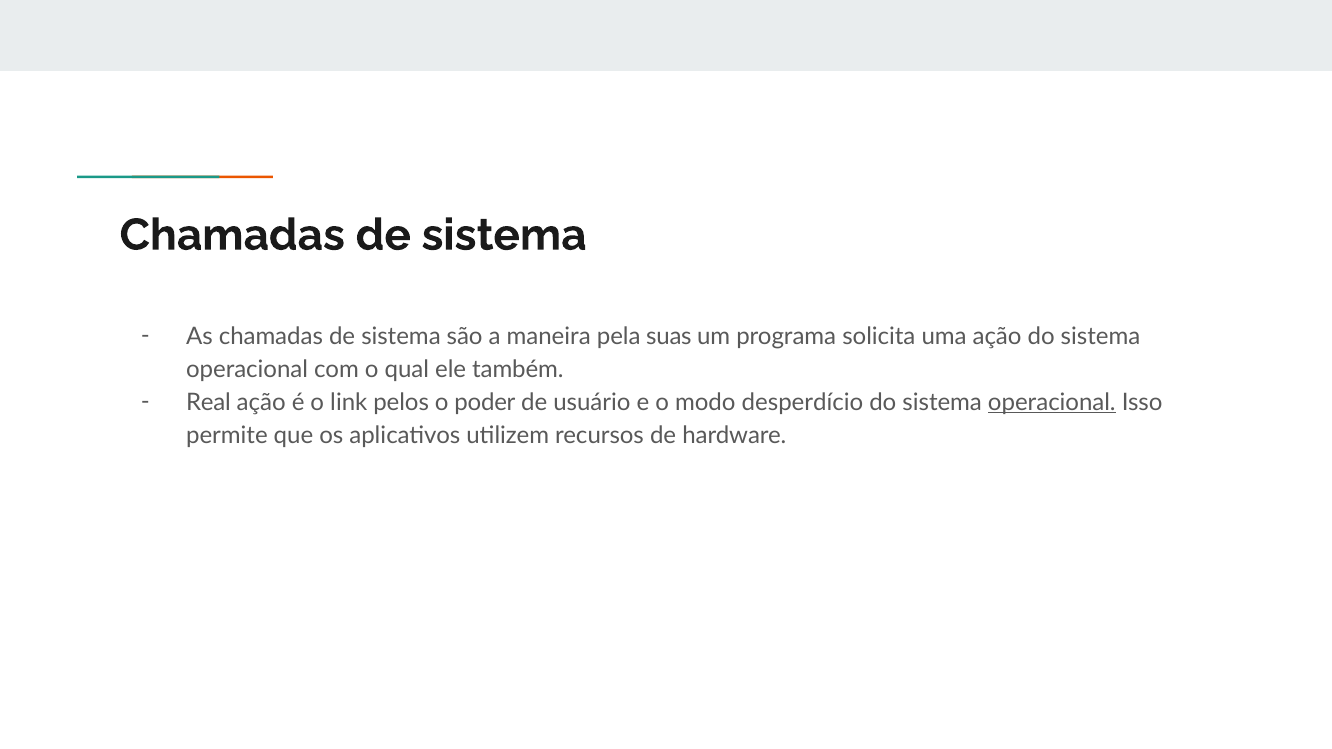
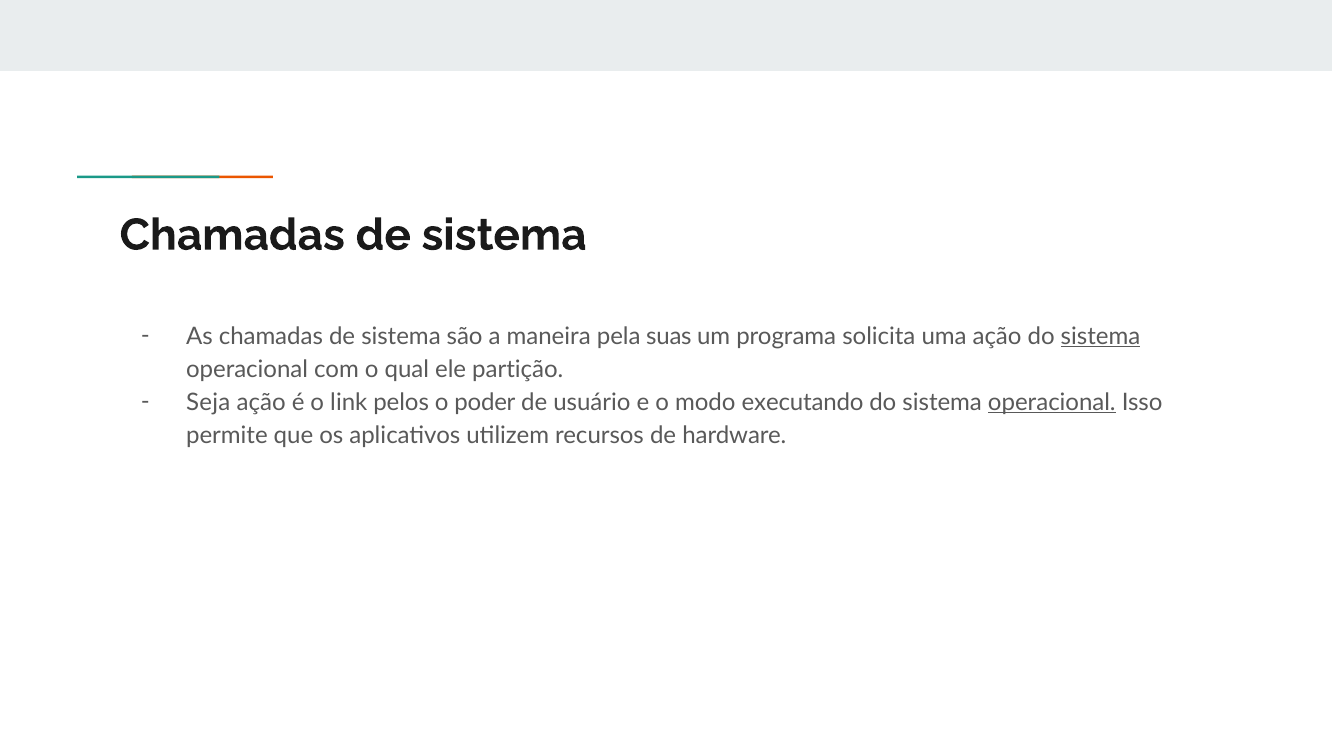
sistema at (1100, 336) underline: none -> present
também: também -> partição
Real: Real -> Seja
desperdício: desperdício -> executando
